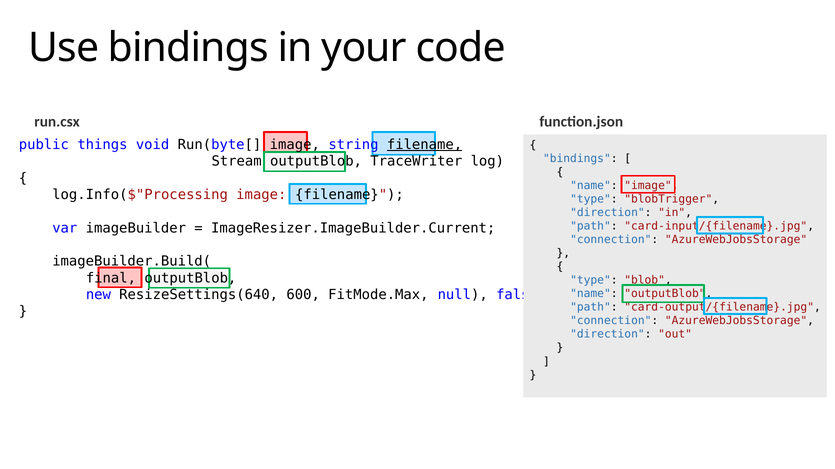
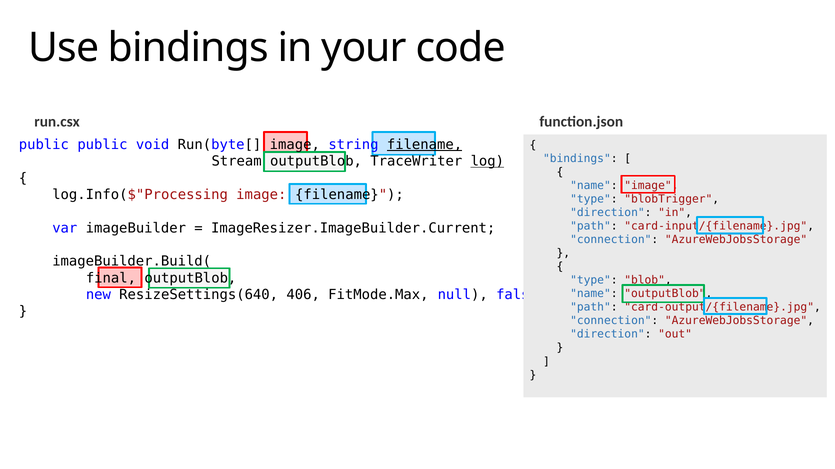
public things: things -> public
log underline: none -> present
600: 600 -> 406
